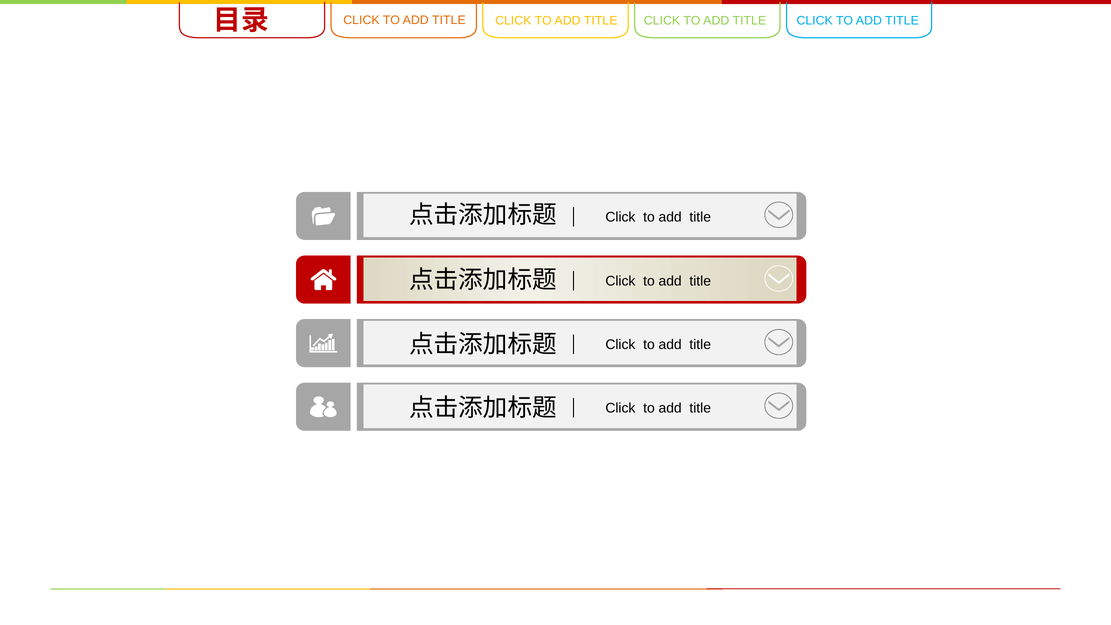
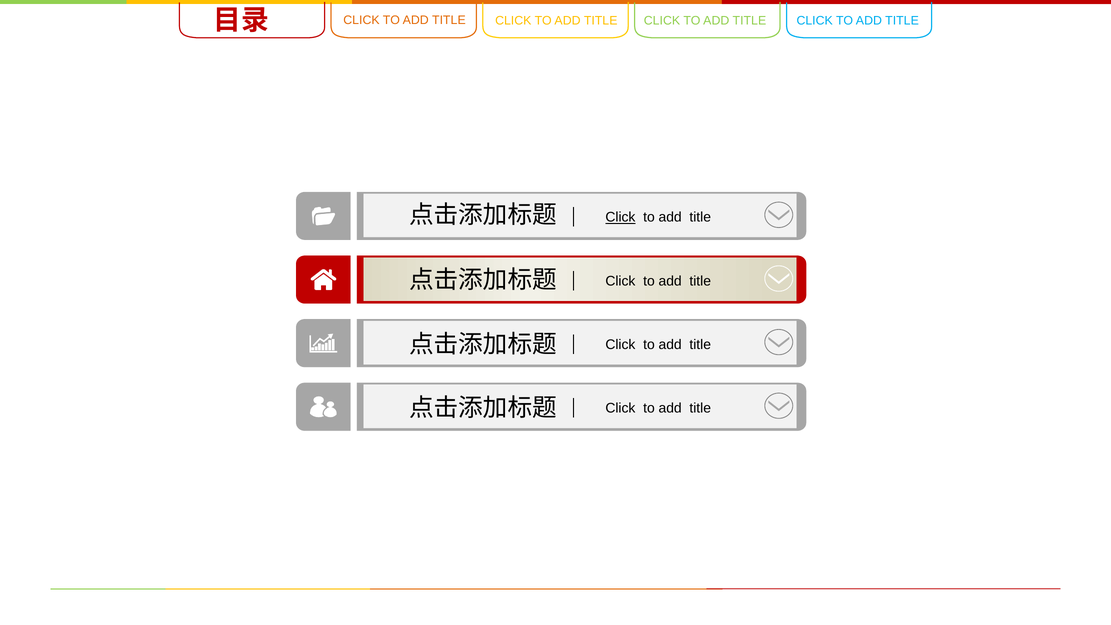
Click at (620, 217) underline: none -> present
